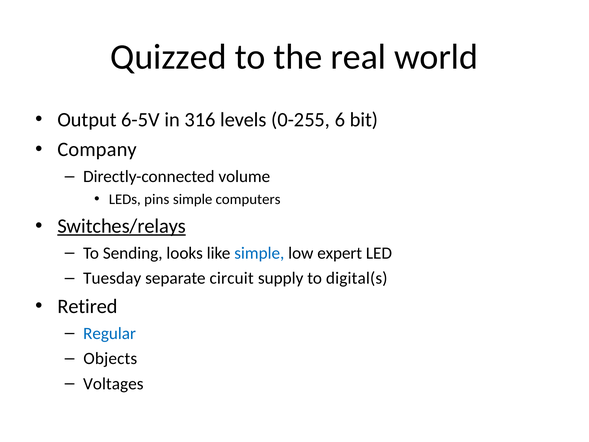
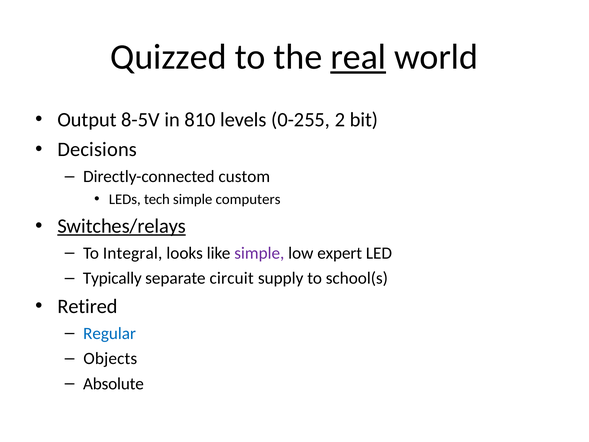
real underline: none -> present
6-5V: 6-5V -> 8-5V
316: 316 -> 810
6: 6 -> 2
Company: Company -> Decisions
volume: volume -> custom
pins: pins -> tech
Sending: Sending -> Integral
simple at (259, 253) colour: blue -> purple
Tuesday: Tuesday -> Typically
digital(s: digital(s -> school(s
Voltages: Voltages -> Absolute
